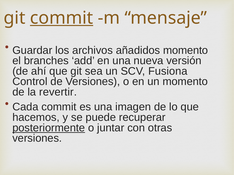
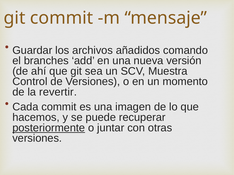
commit at (62, 18) underline: present -> none
añadidos momento: momento -> comando
Fusiona: Fusiona -> Muestra
